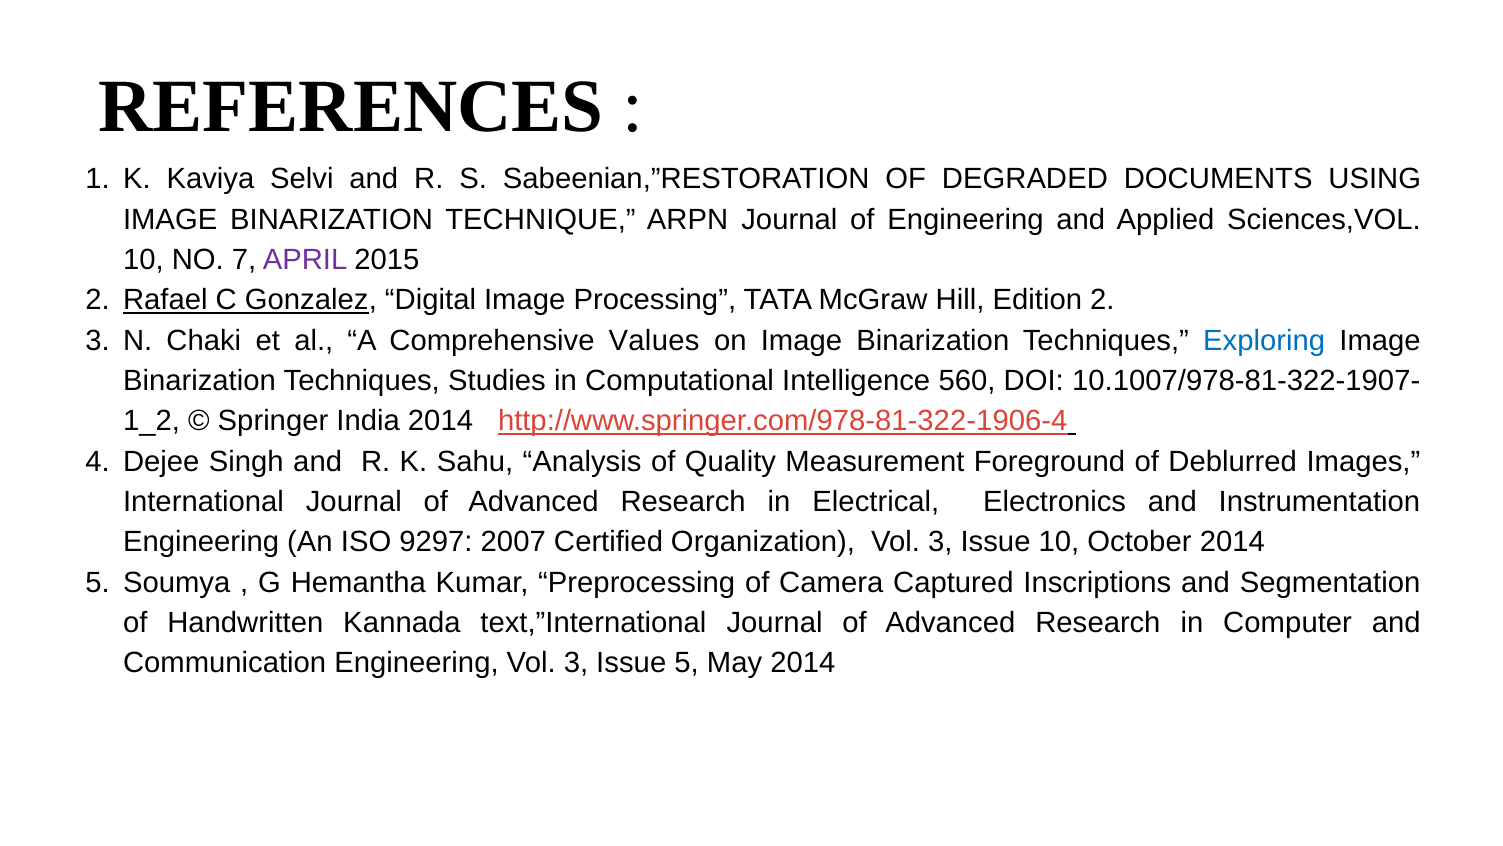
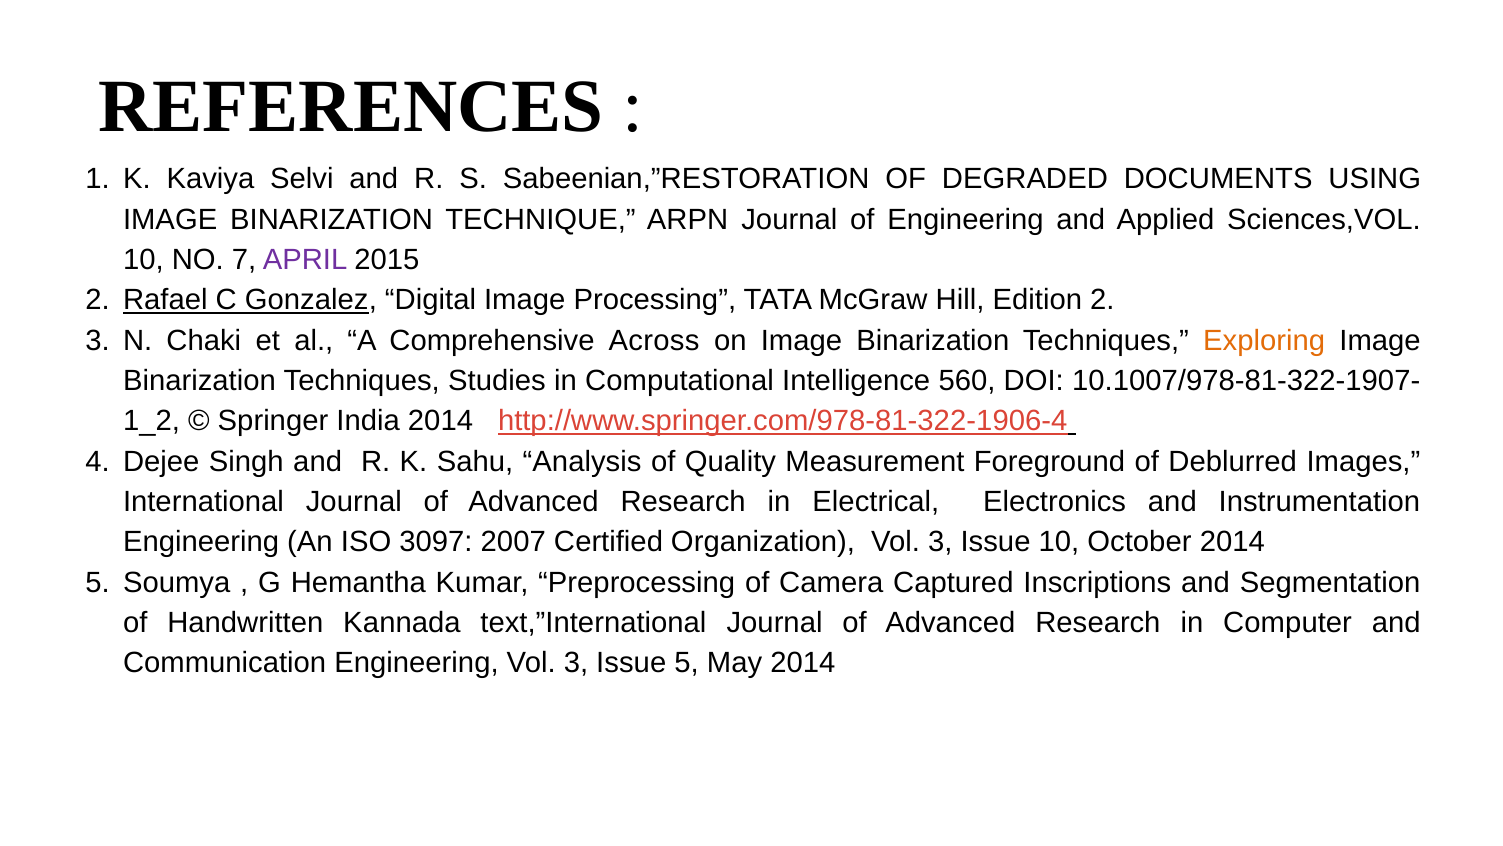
Values: Values -> Across
Exploring colour: blue -> orange
9297: 9297 -> 3097
